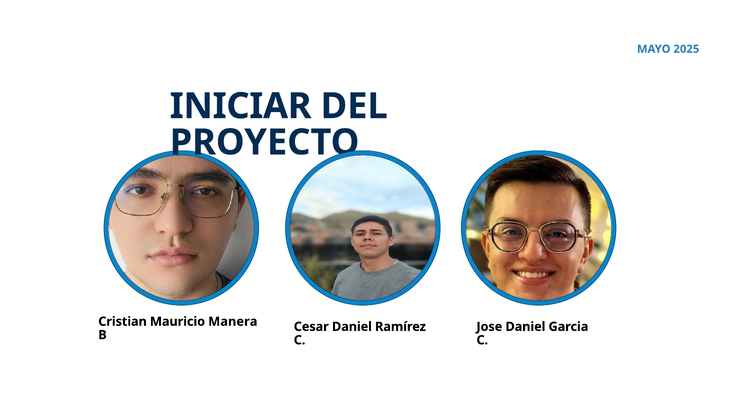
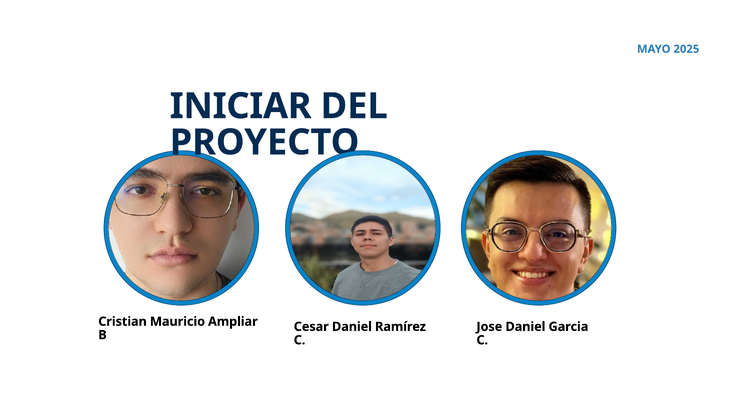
Manera: Manera -> Ampliar
